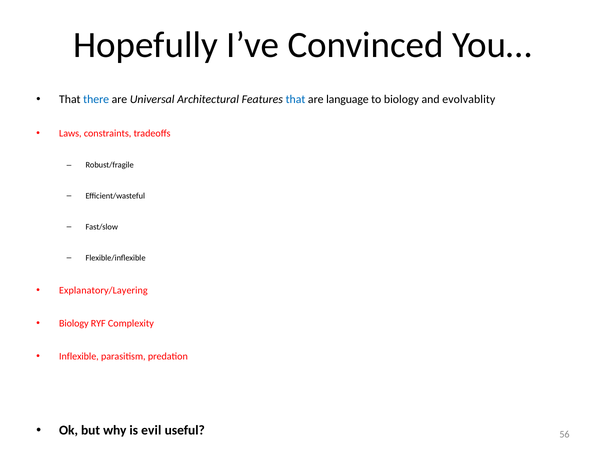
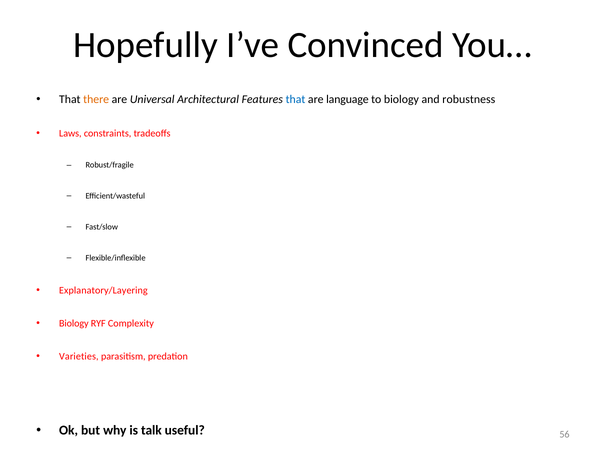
there colour: blue -> orange
evolvablity: evolvablity -> robustness
Inflexible: Inflexible -> Varieties
evil: evil -> talk
